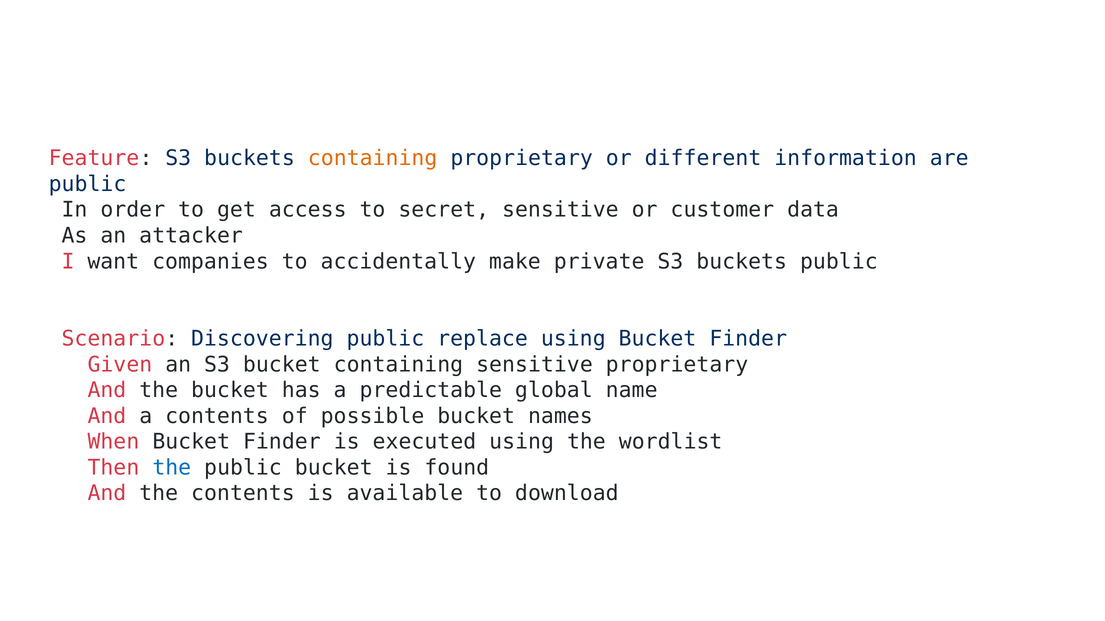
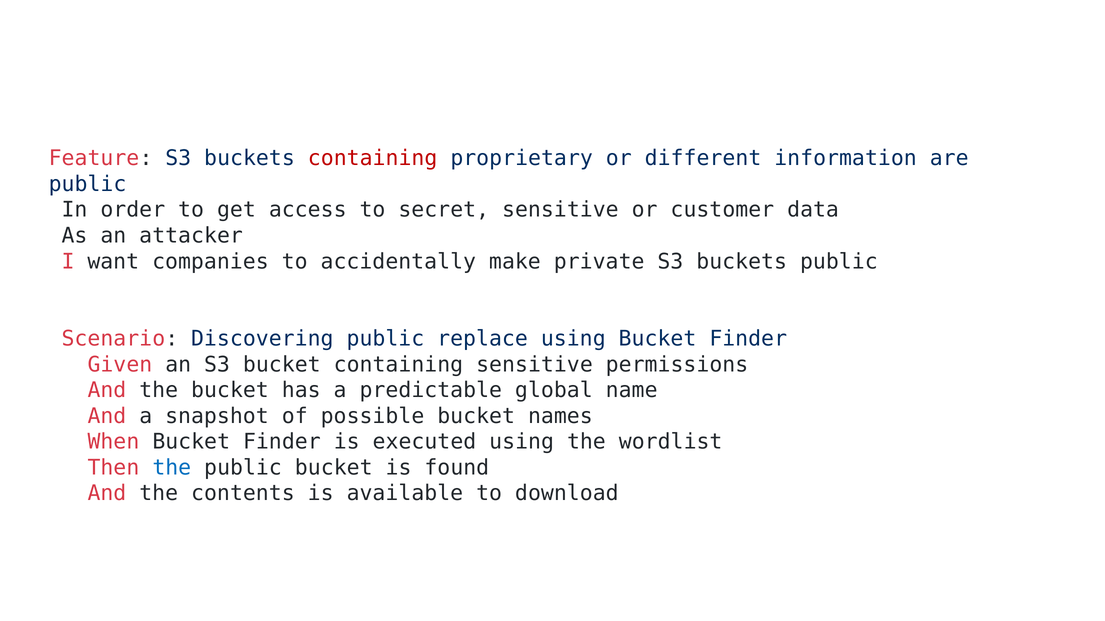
containing at (373, 158) colour: orange -> red
sensitive proprietary: proprietary -> permissions
a contents: contents -> snapshot
